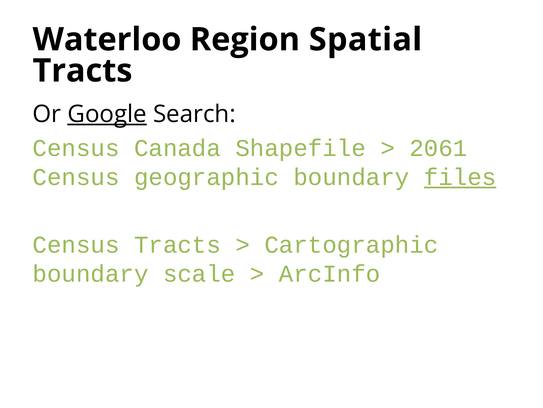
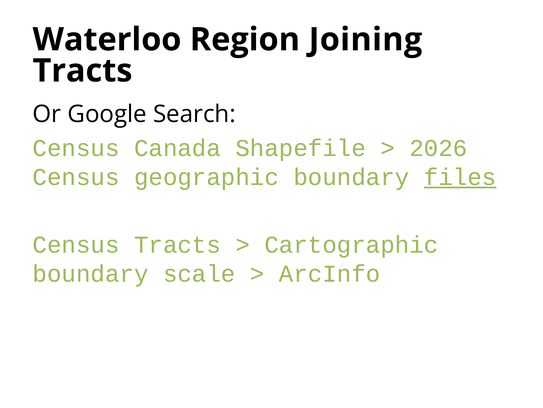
Spatial: Spatial -> Joining
Google underline: present -> none
2061: 2061 -> 2026
